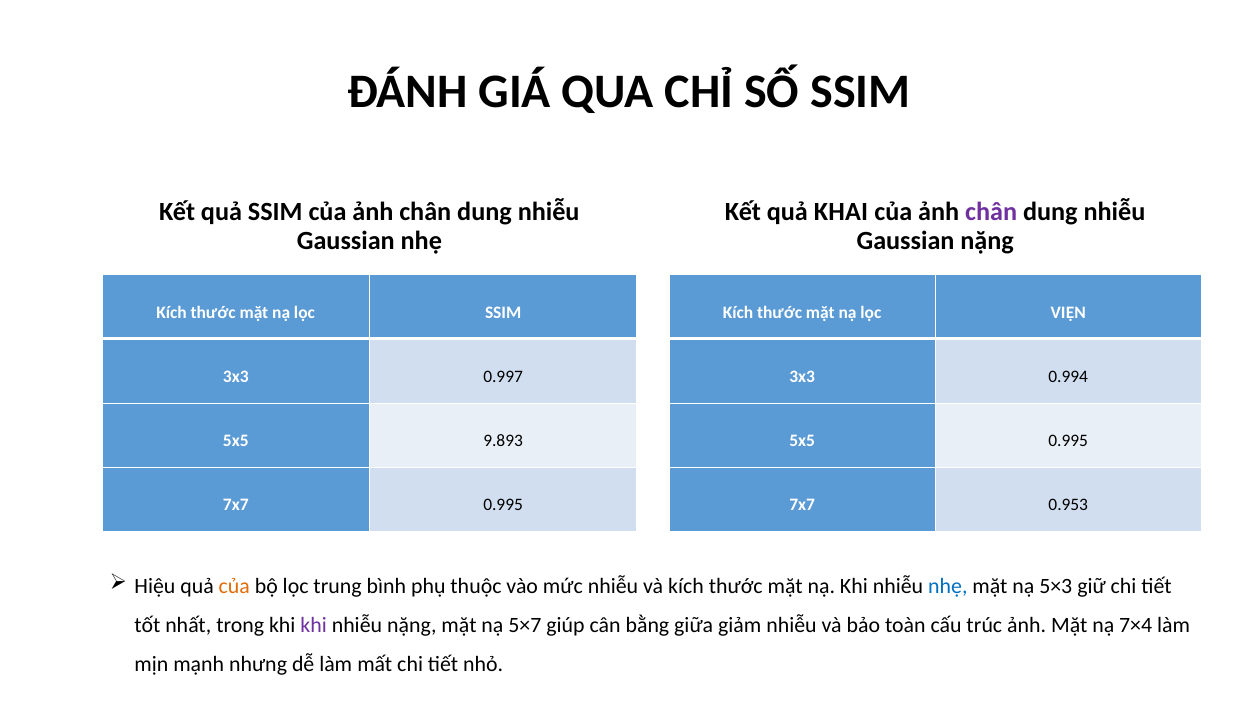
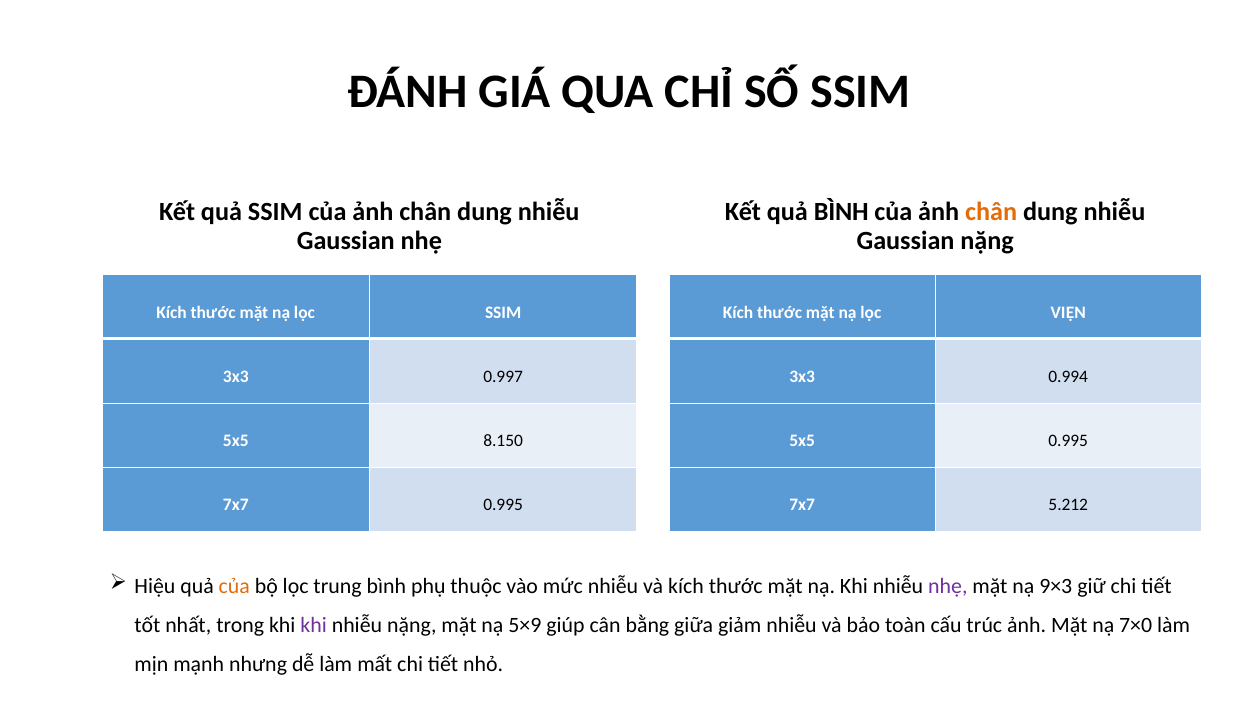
quả KHAI: KHAI -> BÌNH
chân at (991, 212) colour: purple -> orange
9.893: 9.893 -> 8.150
0.953: 0.953 -> 5.212
nhẹ at (948, 586) colour: blue -> purple
5×3: 5×3 -> 9×3
5×7: 5×7 -> 5×9
7×4: 7×4 -> 7×0
